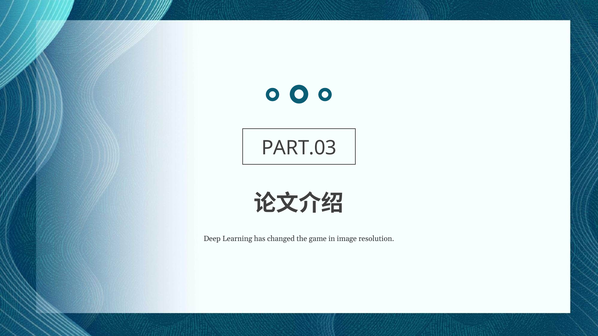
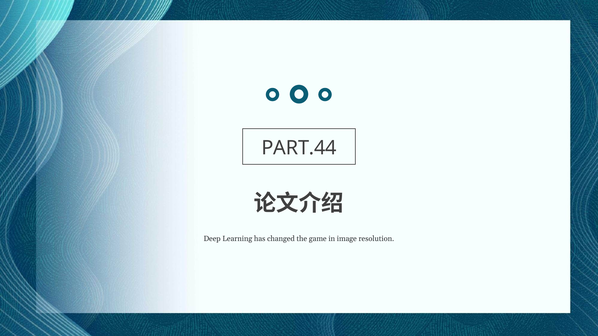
PART.03: PART.03 -> PART.44
